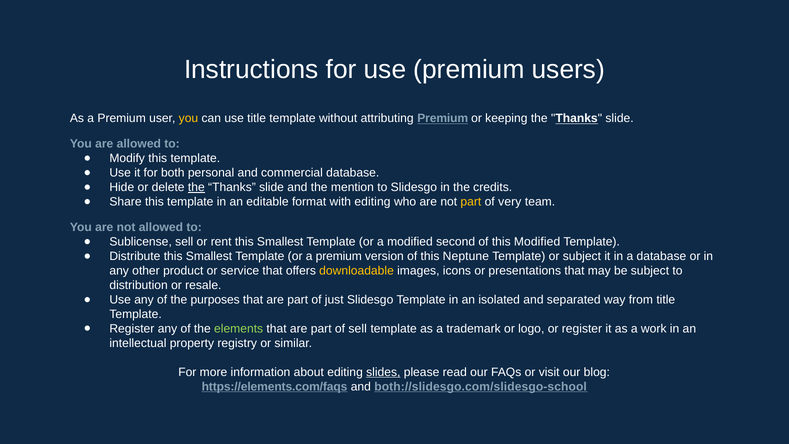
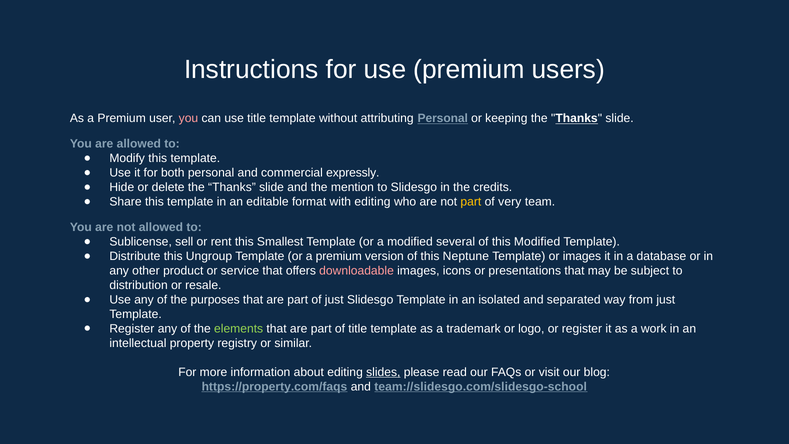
you at (188, 118) colour: yellow -> pink
attributing Premium: Premium -> Personal
commercial database: database -> expressly
the at (196, 187) underline: present -> none
second: second -> several
Distribute this Smallest: Smallest -> Ungroup
or subject: subject -> images
downloadable colour: yellow -> pink
from title: title -> just
of sell: sell -> title
https://elements.com/faqs: https://elements.com/faqs -> https://property.com/faqs
both://slidesgo.com/slidesgo-school: both://slidesgo.com/slidesgo-school -> team://slidesgo.com/slidesgo-school
